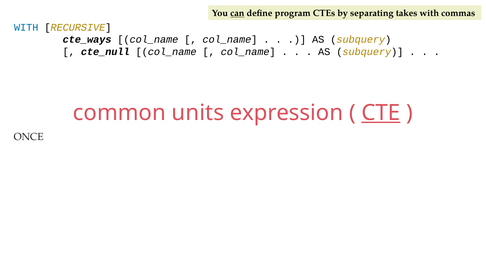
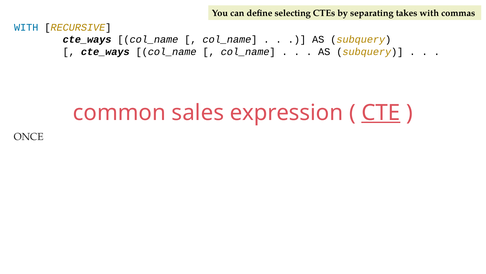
can underline: present -> none
program: program -> selecting
cte_null at (105, 52): cte_null -> cte_ways
units: units -> sales
